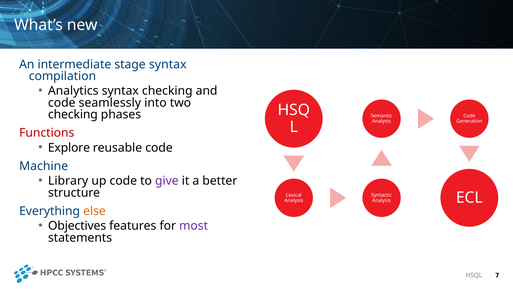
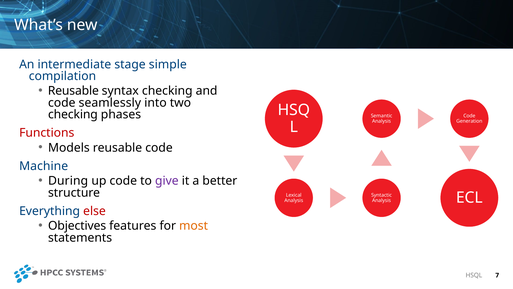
stage syntax: syntax -> simple
Analytics at (73, 91): Analytics -> Reusable
Explore: Explore -> Models
Library: Library -> During
else colour: orange -> red
most colour: purple -> orange
